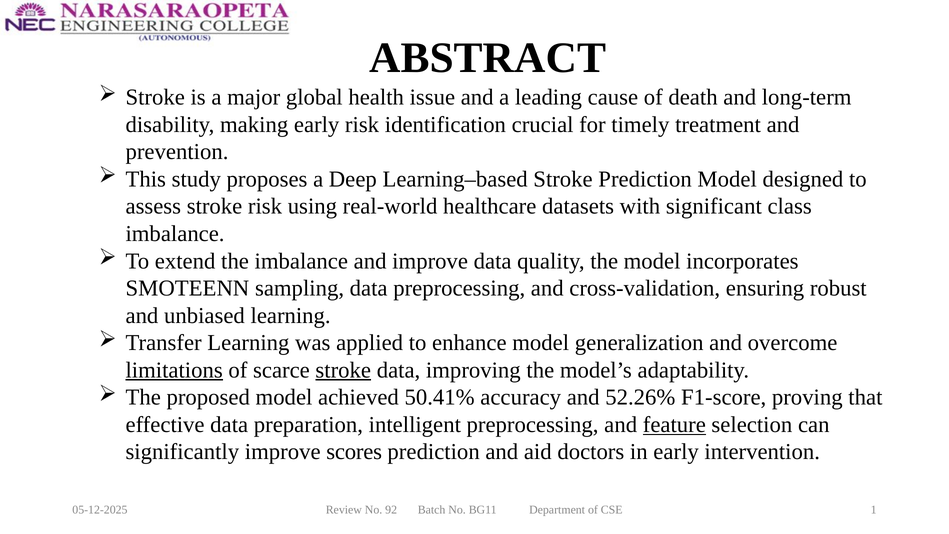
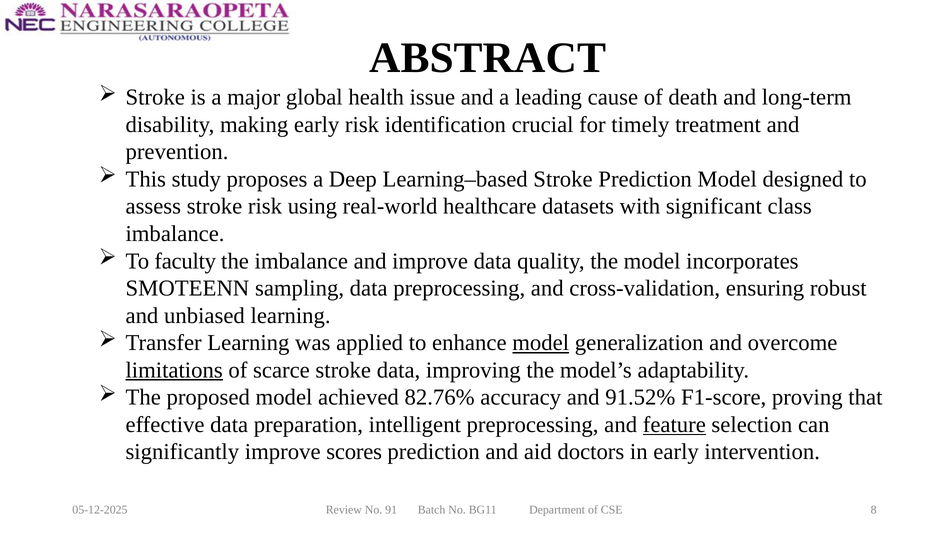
extend: extend -> faculty
model at (541, 343) underline: none -> present
stroke at (343, 370) underline: present -> none
50.41%: 50.41% -> 82.76%
52.26%: 52.26% -> 91.52%
92: 92 -> 91
1: 1 -> 8
